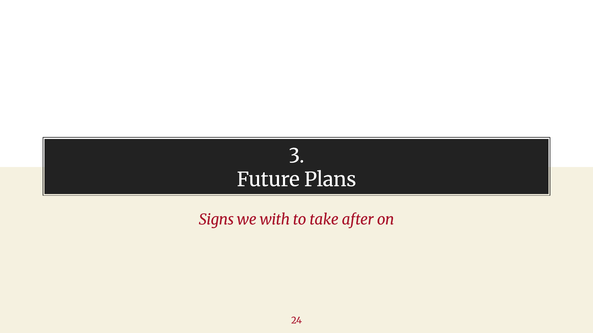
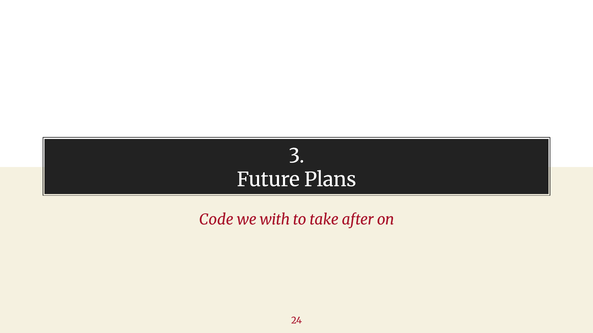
Signs: Signs -> Code
